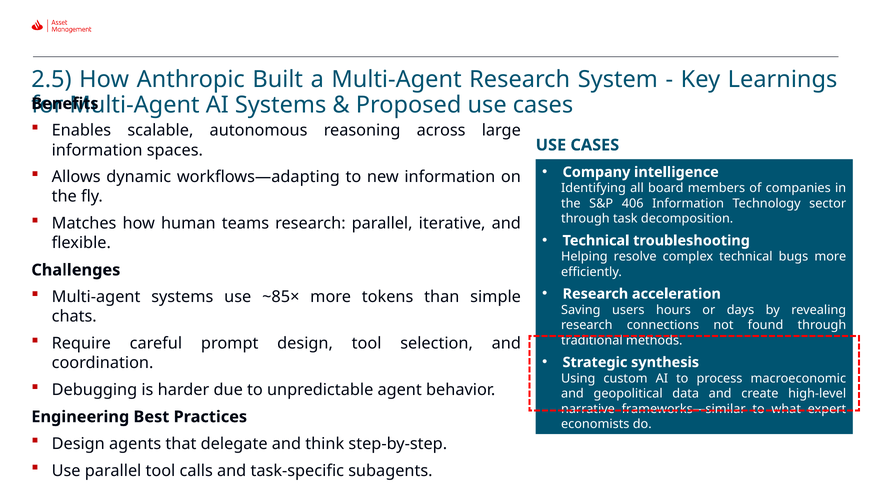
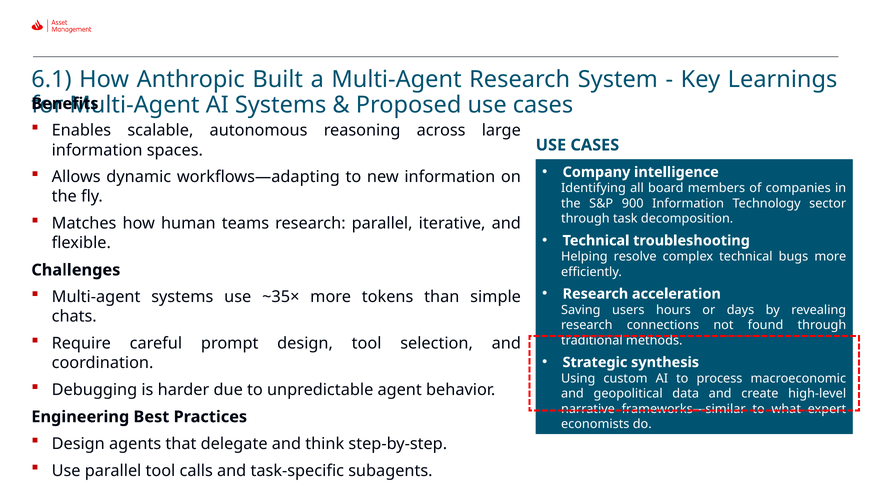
2.5: 2.5 -> 6.1
406: 406 -> 900
~85×: ~85× -> ~35×
